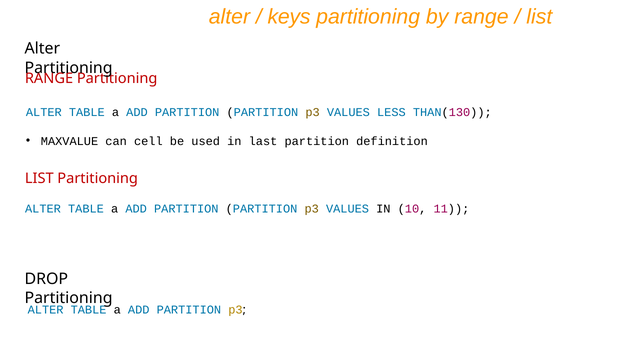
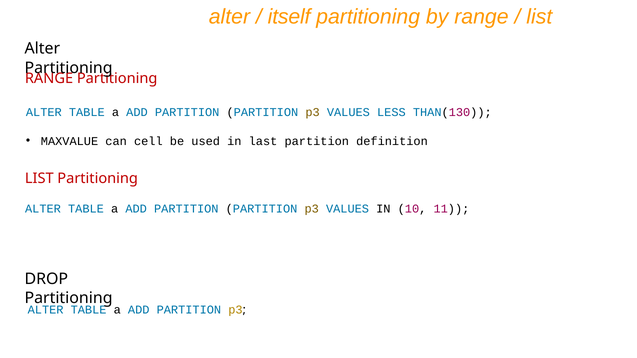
keys: keys -> itself
